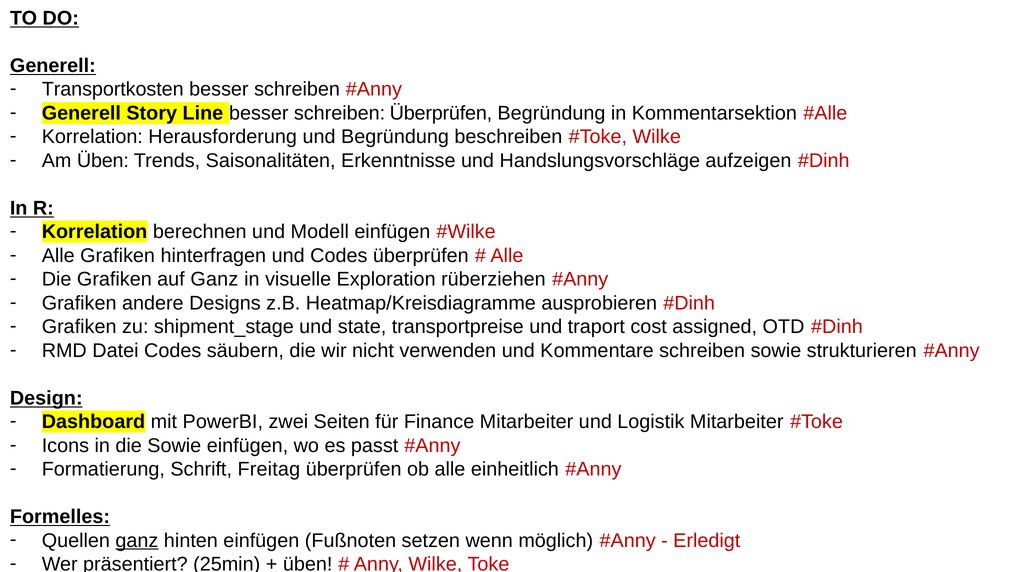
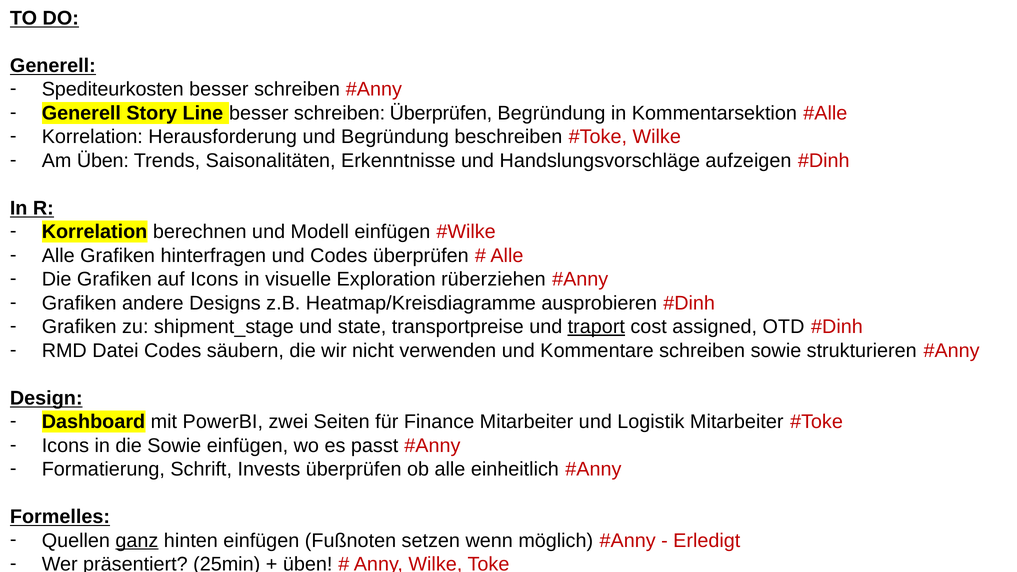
Transportkosten: Transportkosten -> Spediteurkosten
auf Ganz: Ganz -> Icons
traport underline: none -> present
Freitag: Freitag -> Invests
